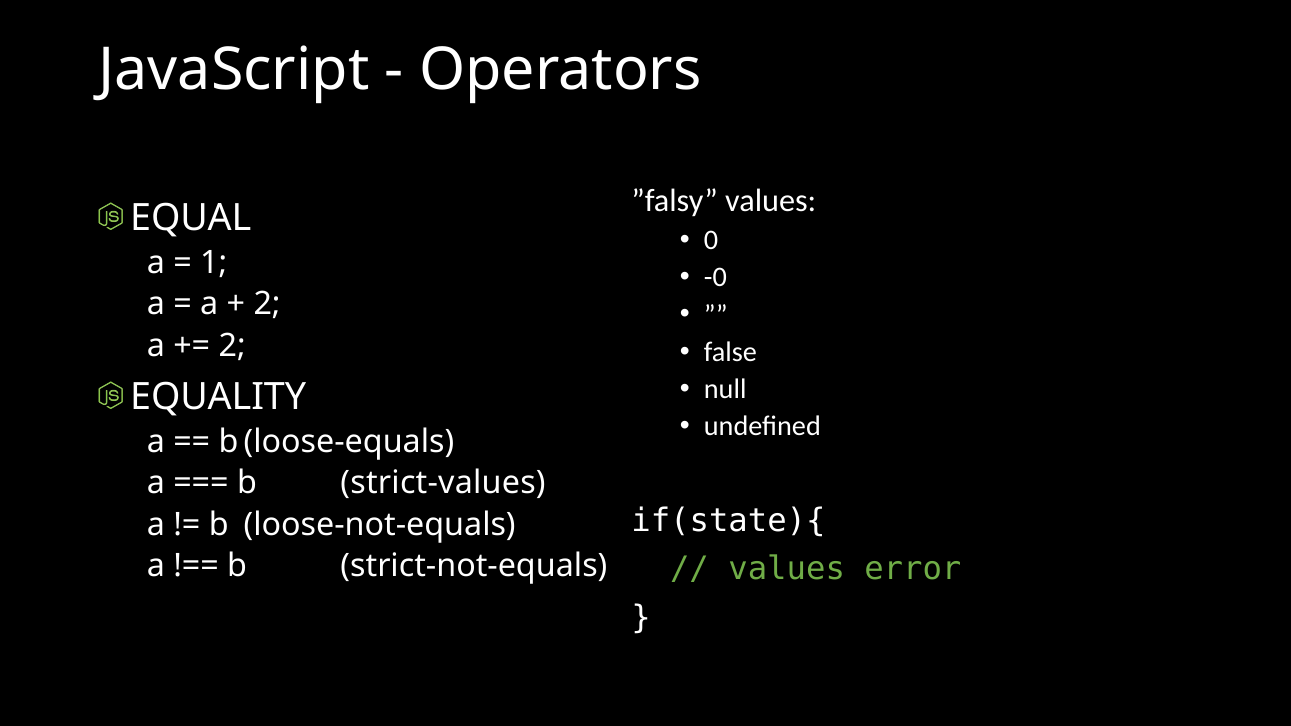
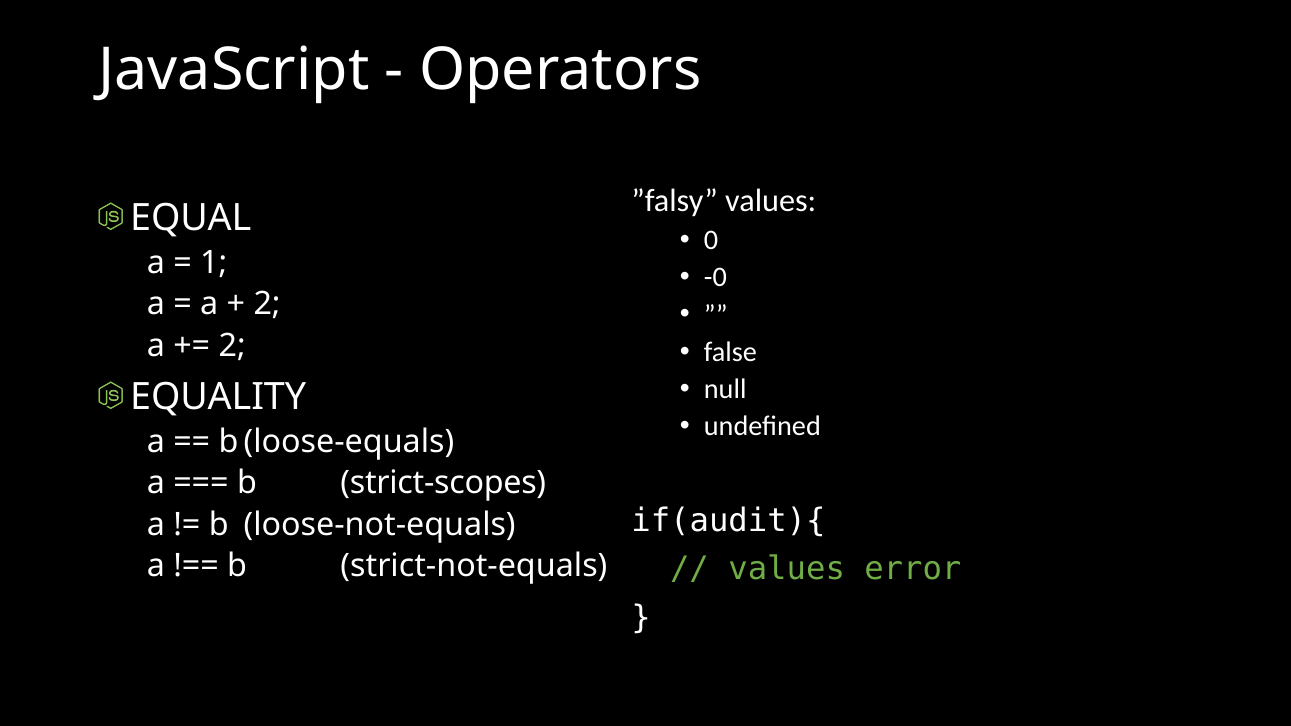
strict-values: strict-values -> strict-scopes
if(state){: if(state){ -> if(audit){
